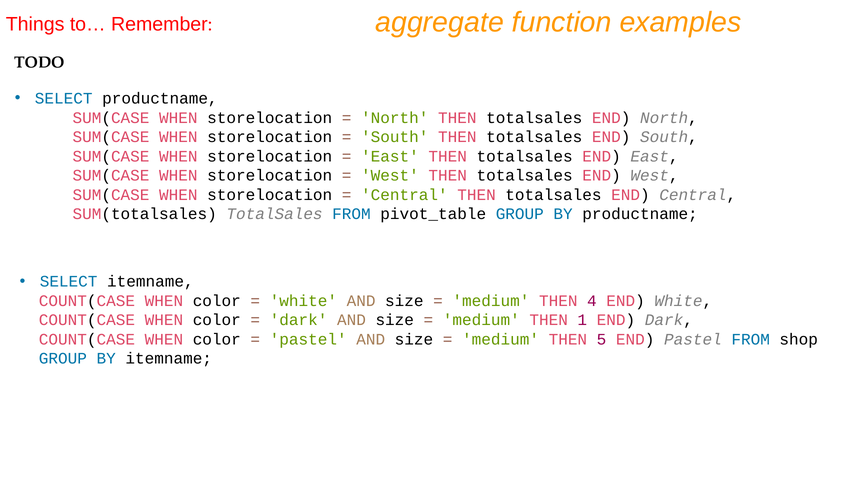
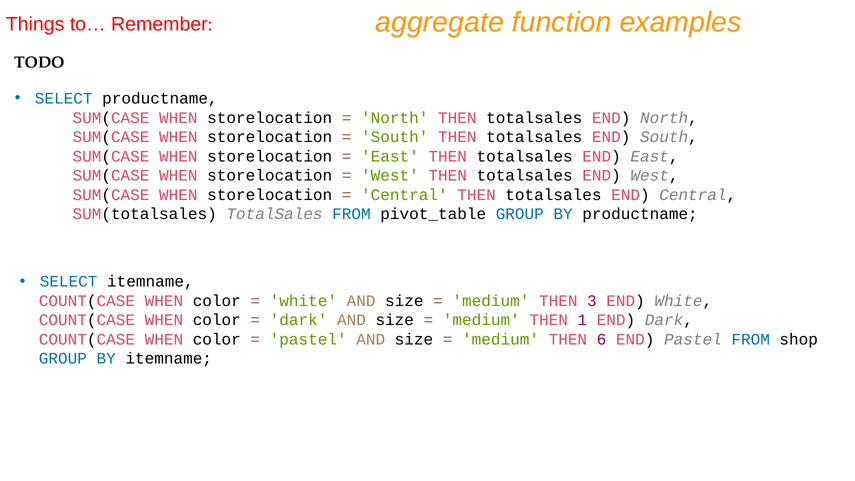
4: 4 -> 3
5: 5 -> 6
